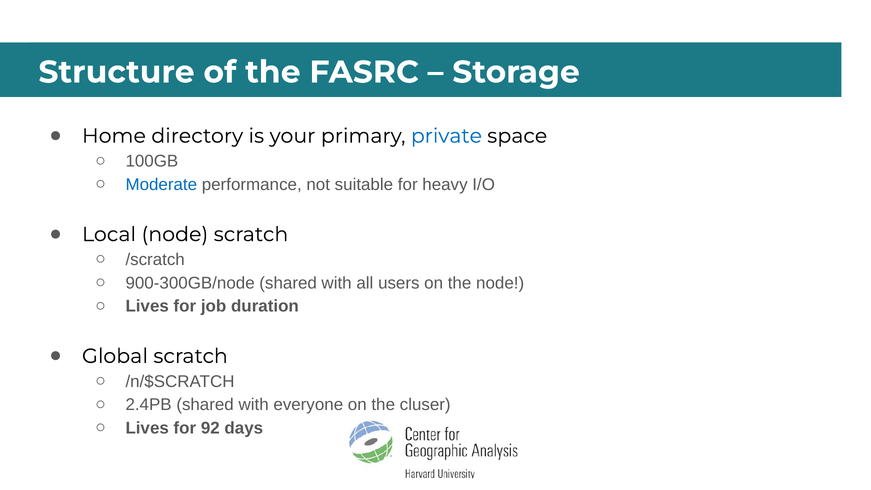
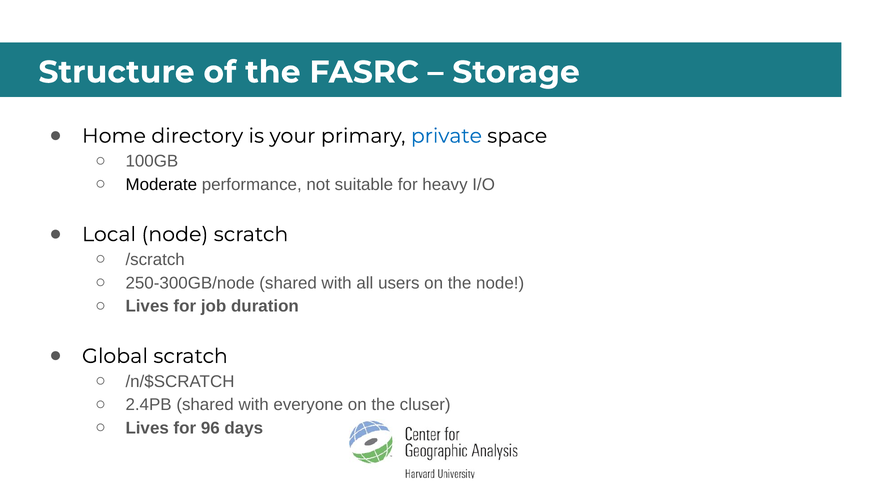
Moderate colour: blue -> black
900-300GB/node: 900-300GB/node -> 250-300GB/node
92: 92 -> 96
